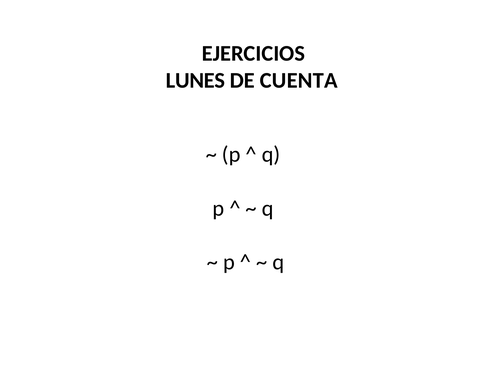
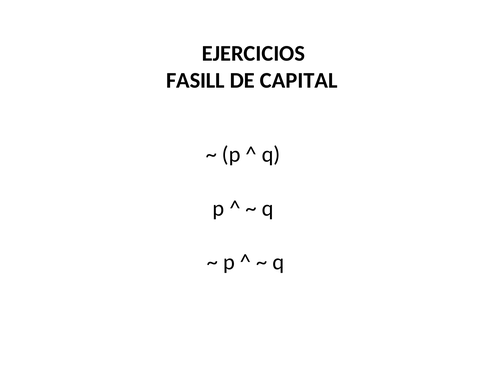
LUNES: LUNES -> FASILL
CUENTA: CUENTA -> CAPITAL
